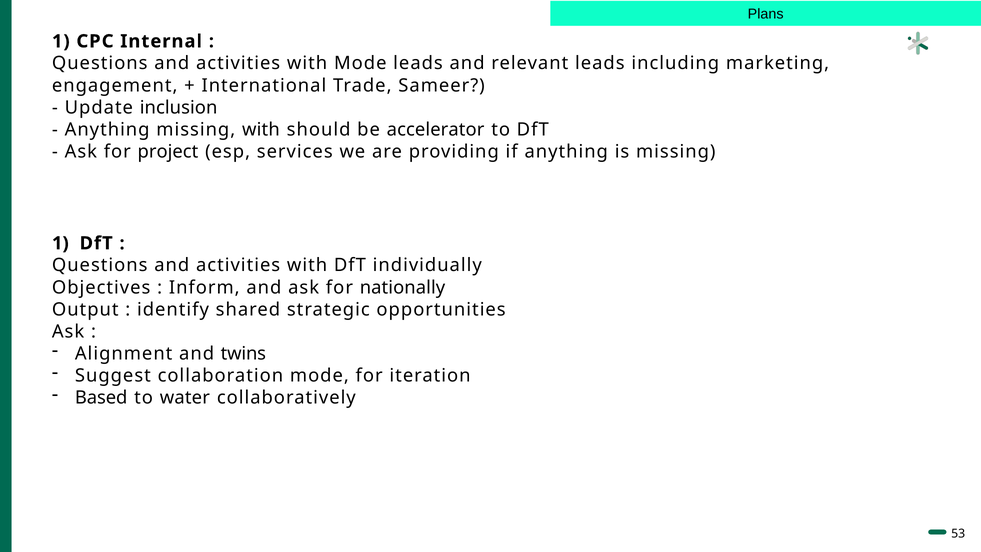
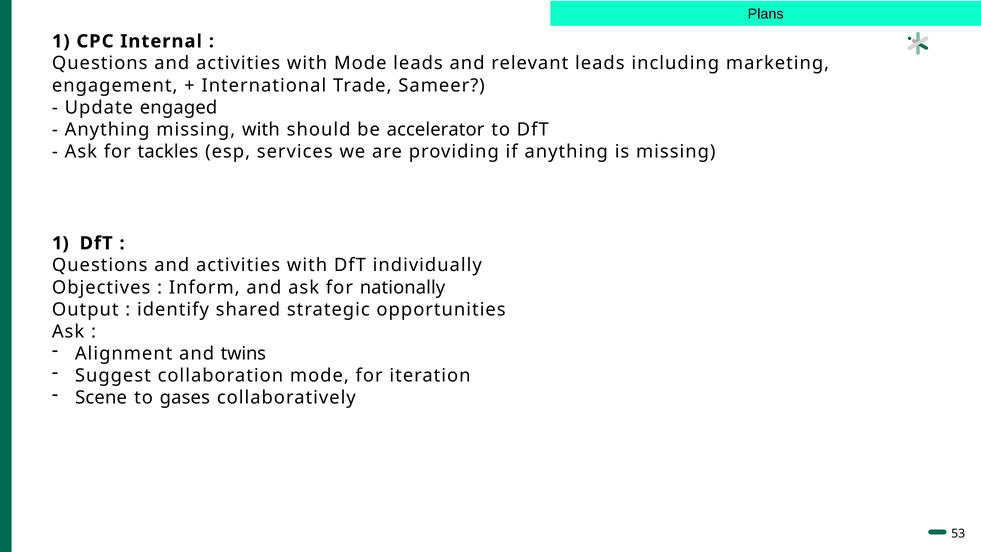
inclusion: inclusion -> engaged
project: project -> tackles
Based: Based -> Scene
water: water -> gases
